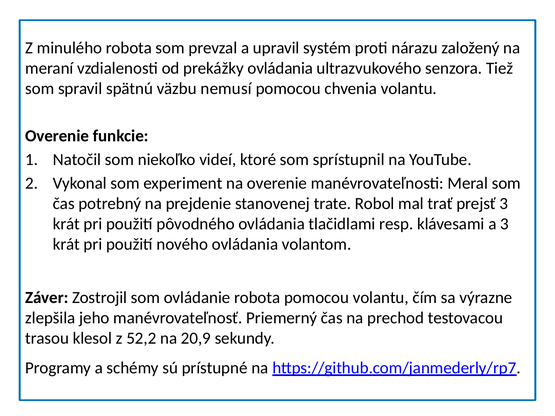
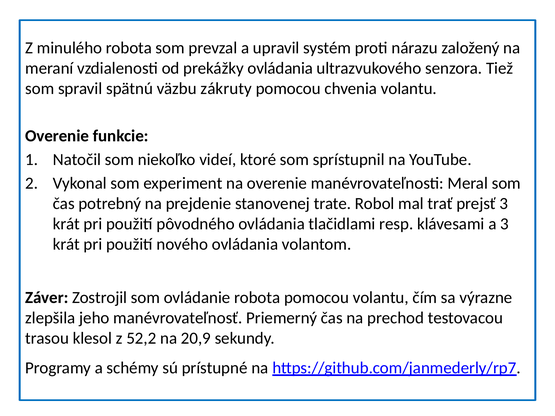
nemusí: nemusí -> zákruty
